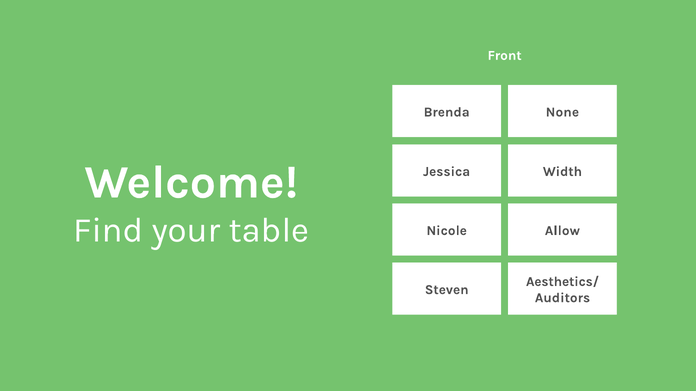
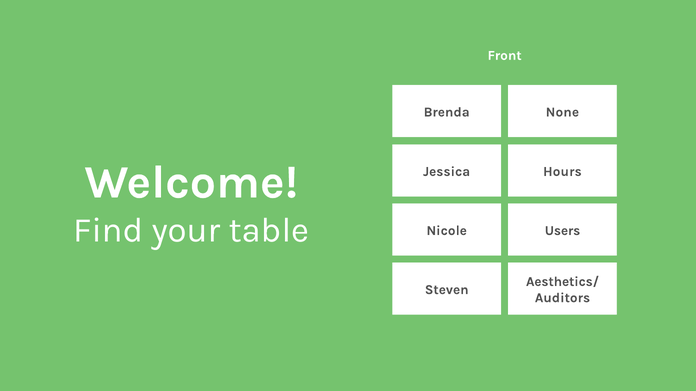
Width: Width -> Hours
Allow: Allow -> Users
